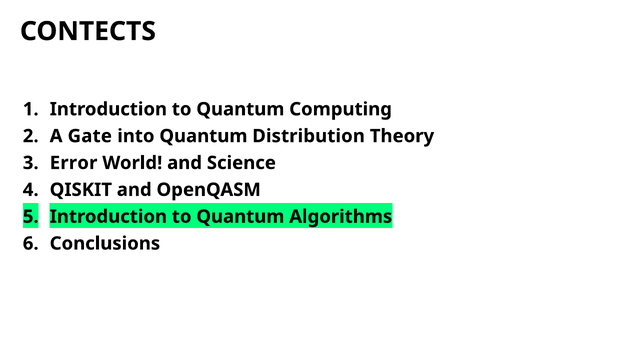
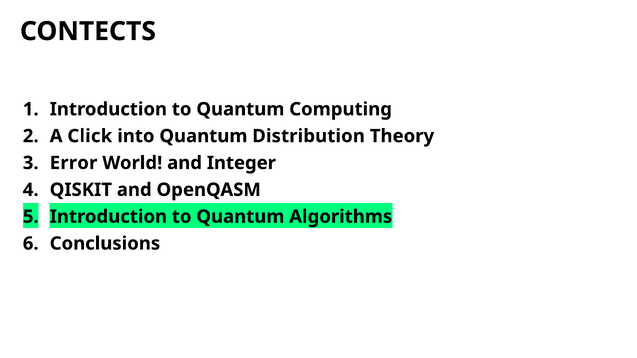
Gate: Gate -> Click
Science: Science -> Integer
